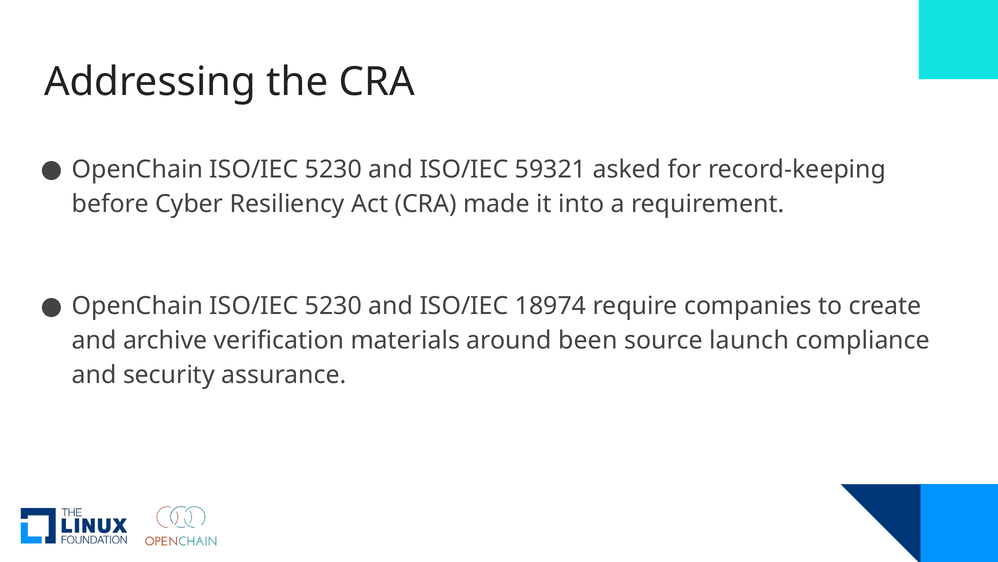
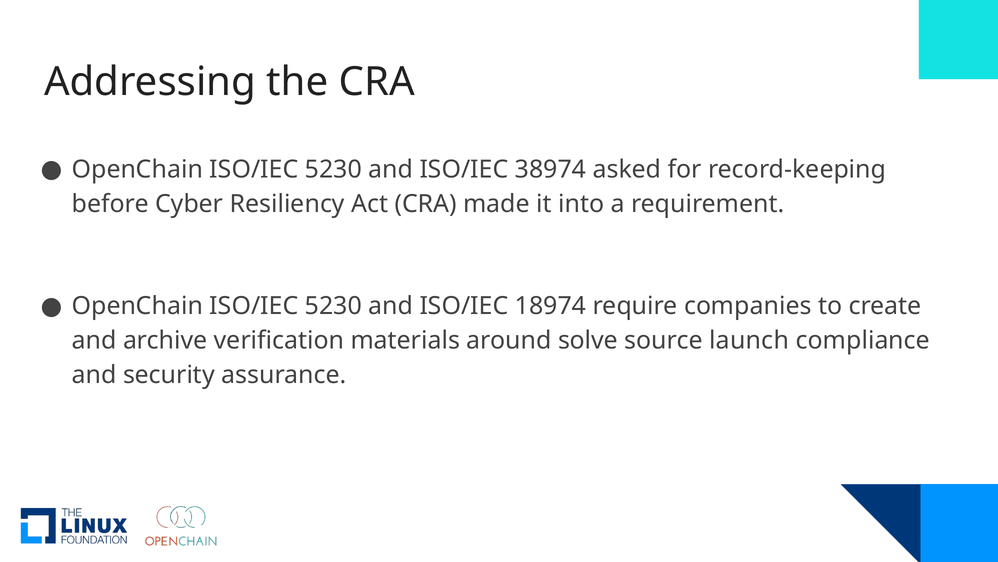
59321: 59321 -> 38974
been: been -> solve
